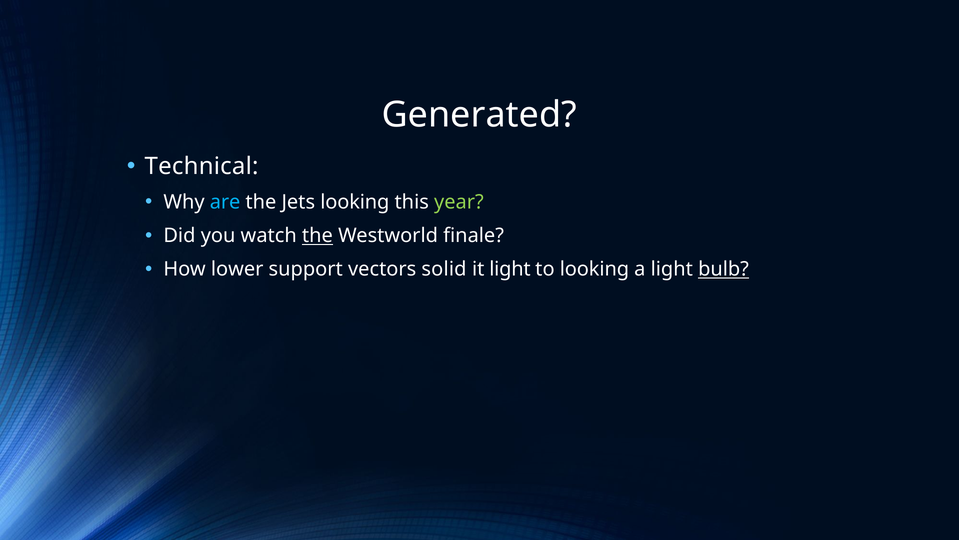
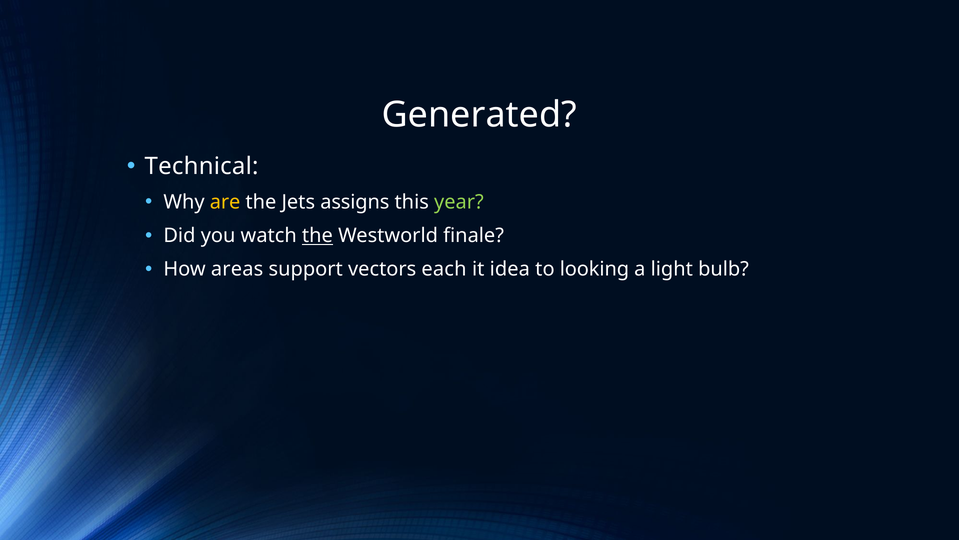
are colour: light blue -> yellow
Jets looking: looking -> assigns
lower: lower -> areas
solid: solid -> each
it light: light -> idea
bulb underline: present -> none
